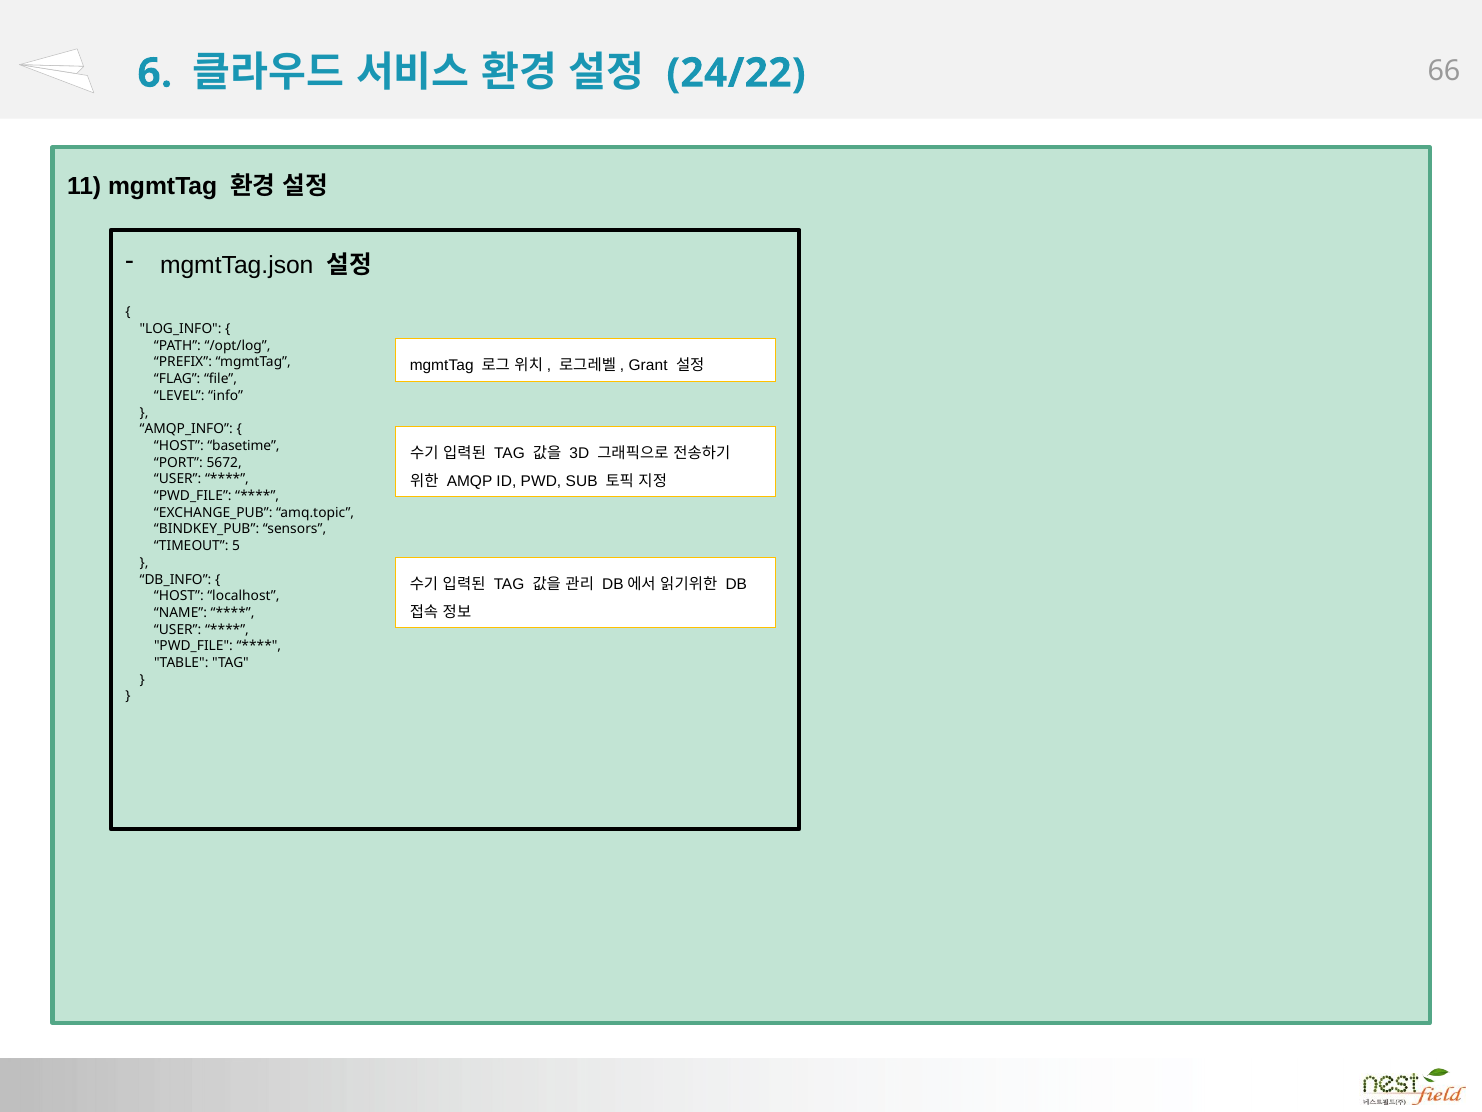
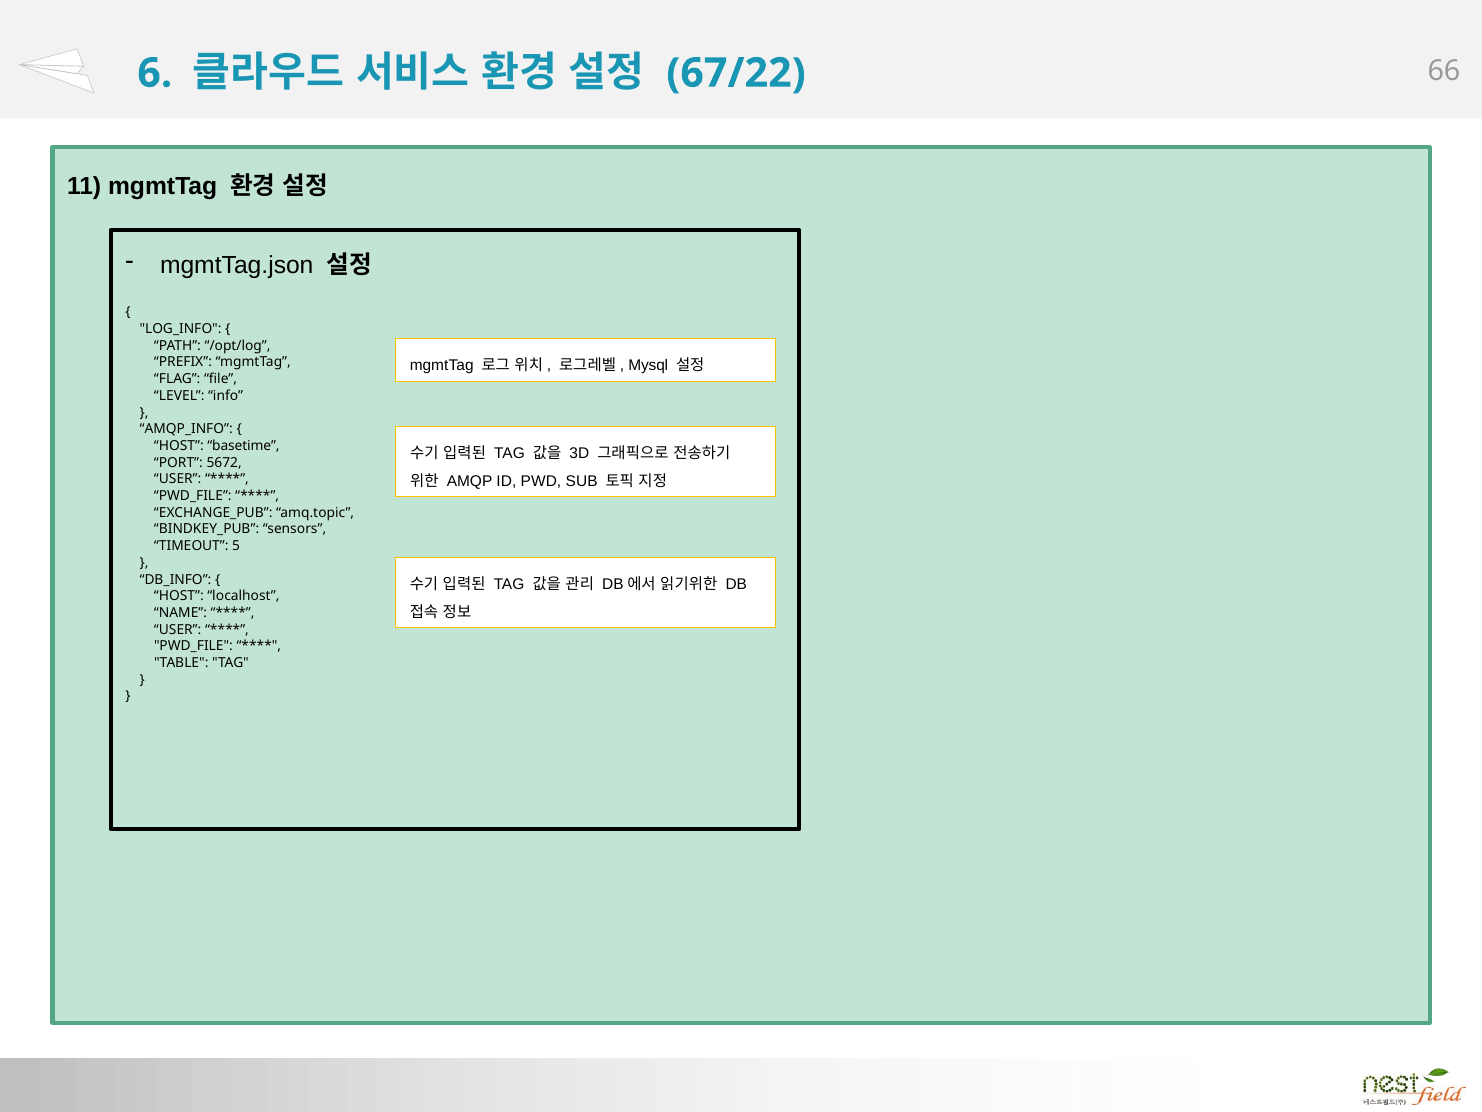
24/22: 24/22 -> 67/22
Grant: Grant -> Mysql
